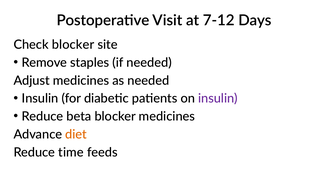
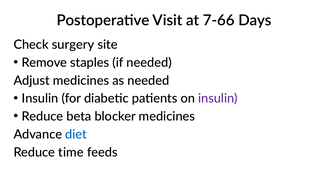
7-12: 7-12 -> 7-66
Check blocker: blocker -> surgery
diet colour: orange -> blue
